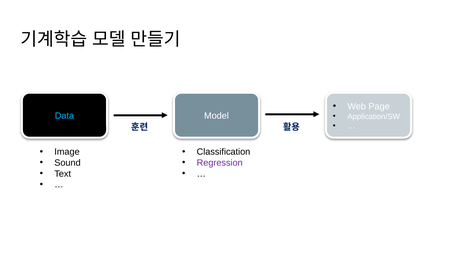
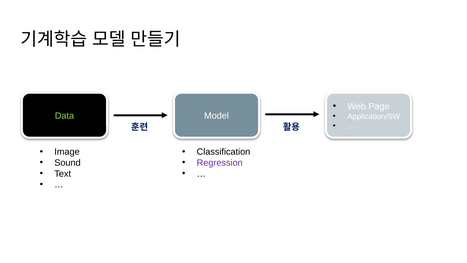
Data colour: light blue -> light green
